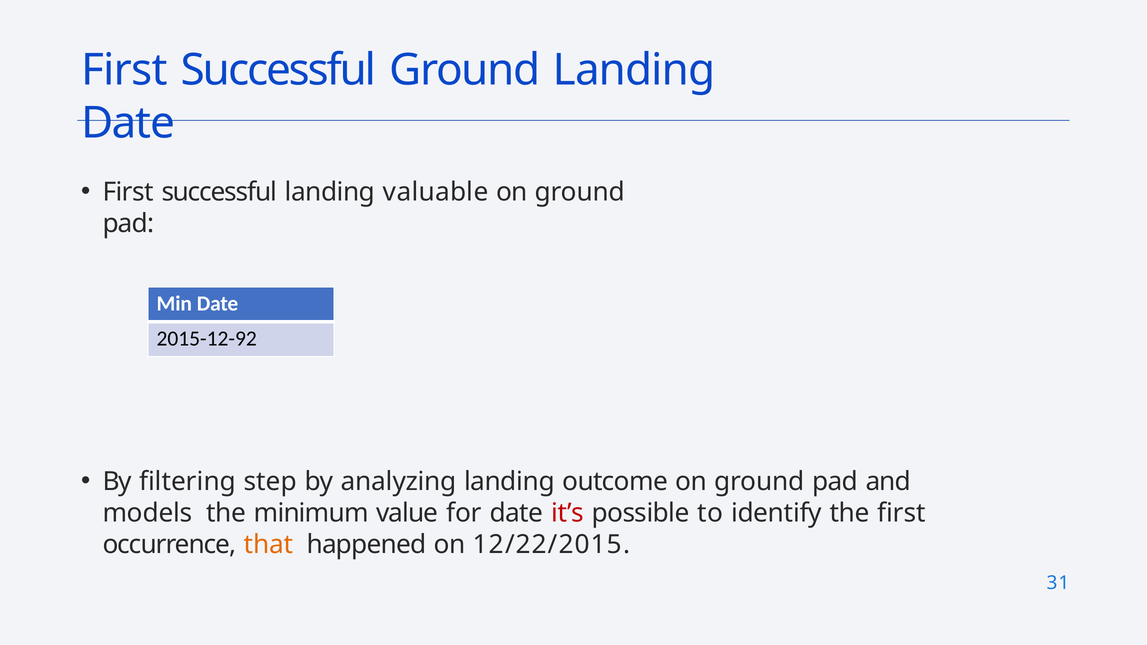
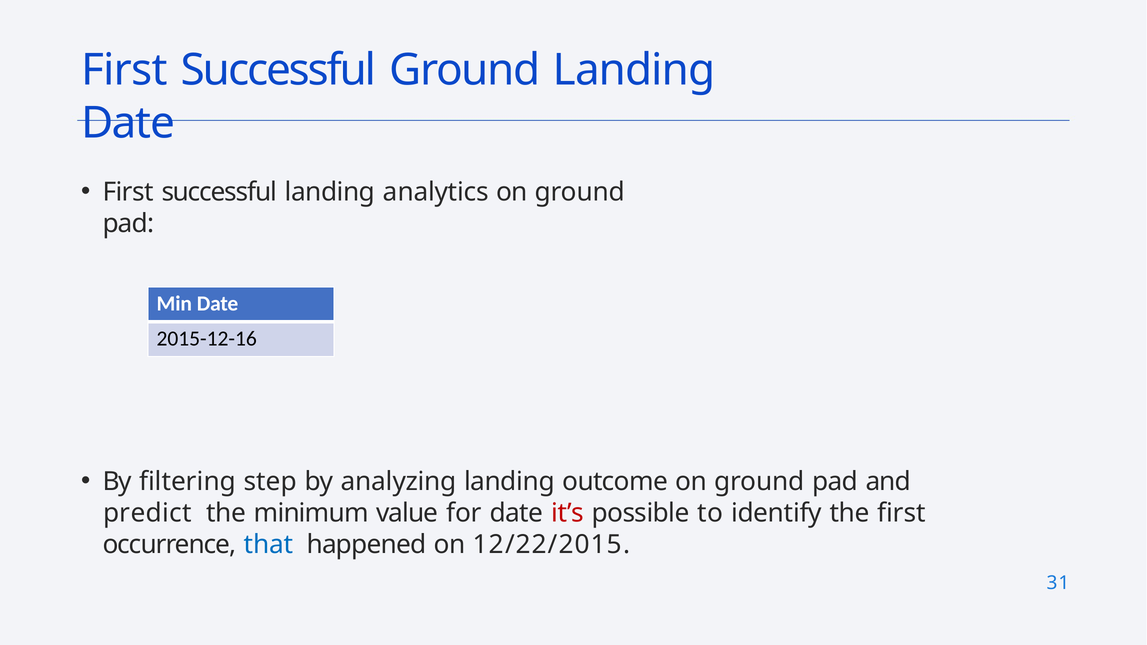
valuable: valuable -> analytics
2015-12-92: 2015-12-92 -> 2015-12-16
models: models -> predict
that colour: orange -> blue
